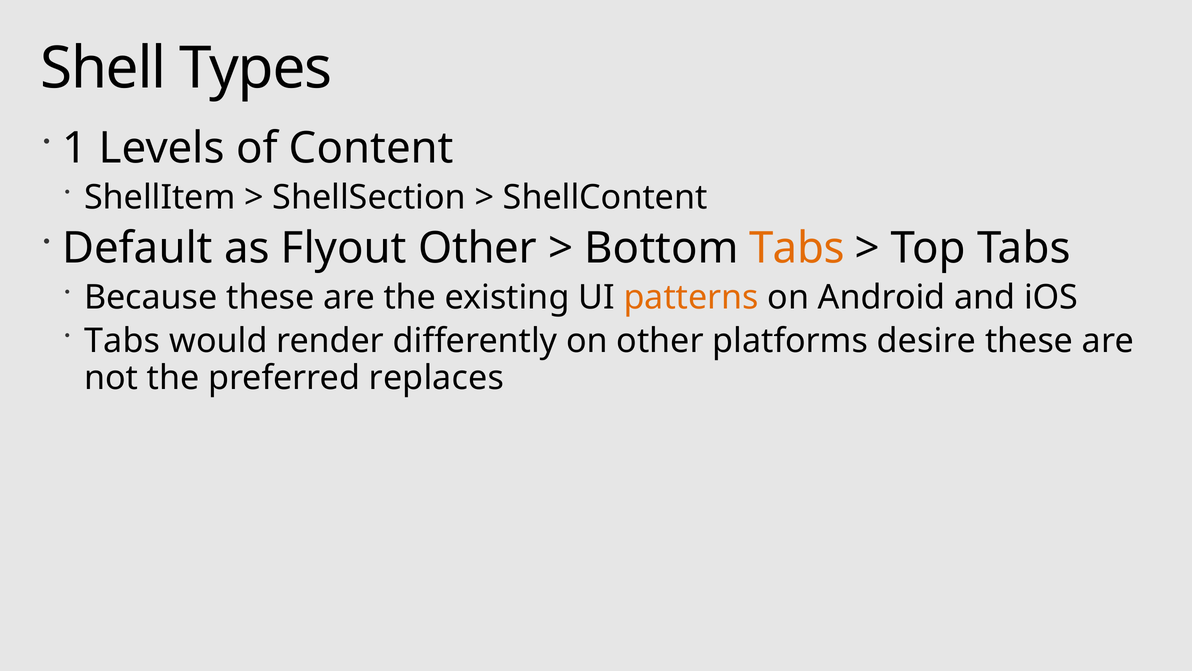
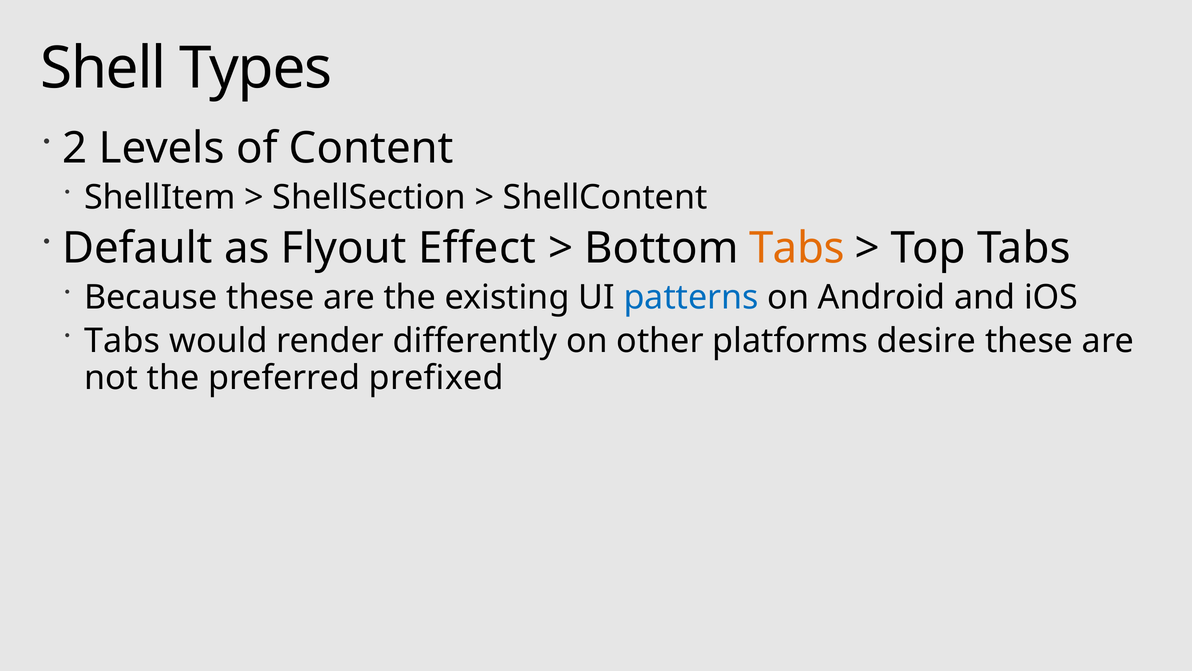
1: 1 -> 2
Flyout Other: Other -> Effect
patterns colour: orange -> blue
replaces: replaces -> prefixed
